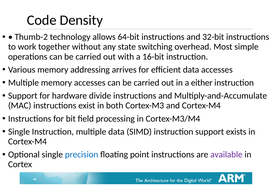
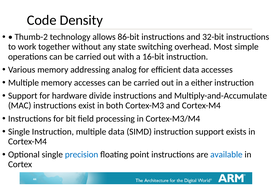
64-bit: 64-bit -> 86-bit
arrives: arrives -> analog
available colour: purple -> blue
